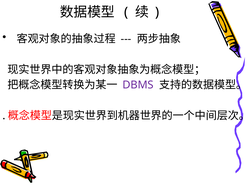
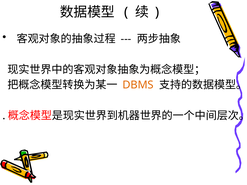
DBMS colour: purple -> orange
